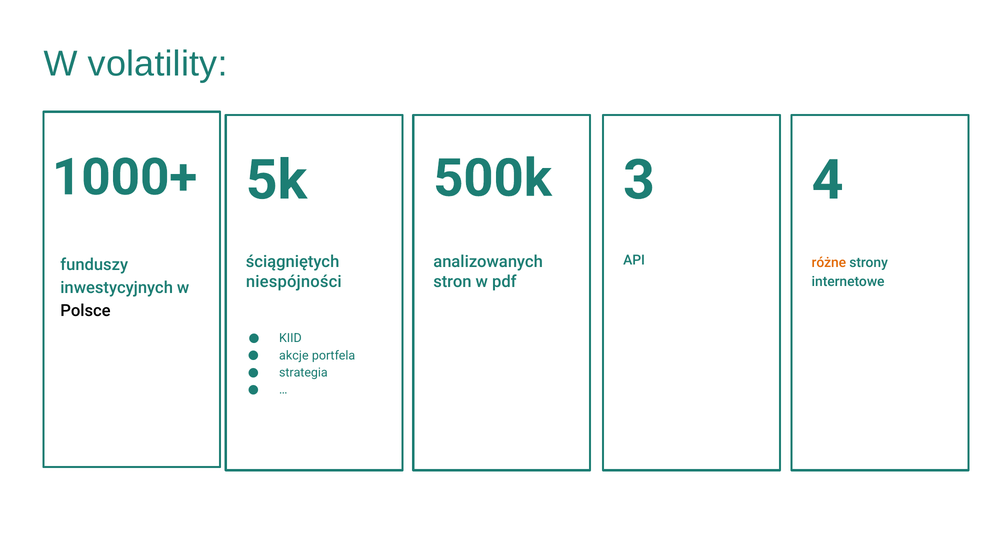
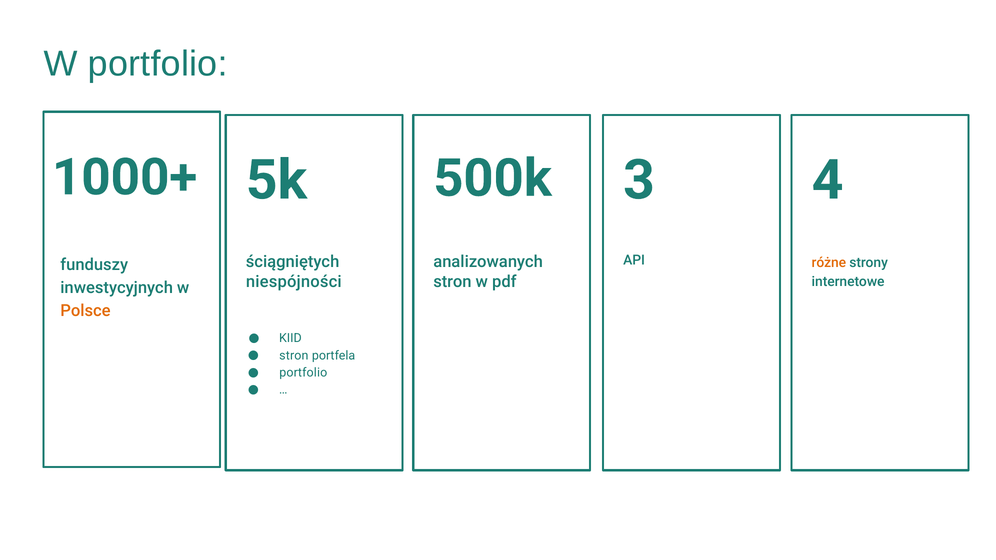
W volatility: volatility -> portfolio
Polsce colour: black -> orange
akcje at (294, 356): akcje -> stron
strategia at (303, 373): strategia -> portfolio
